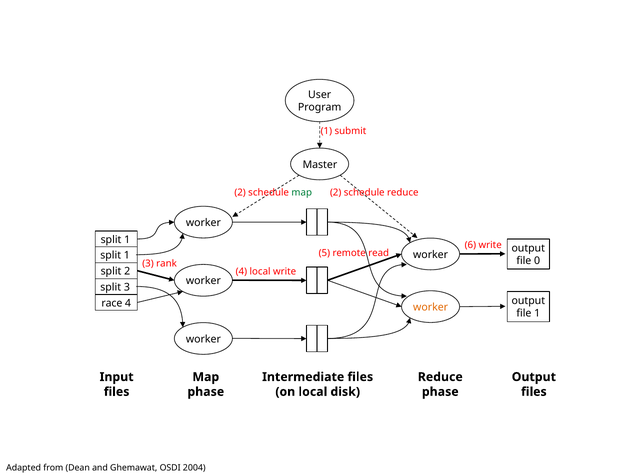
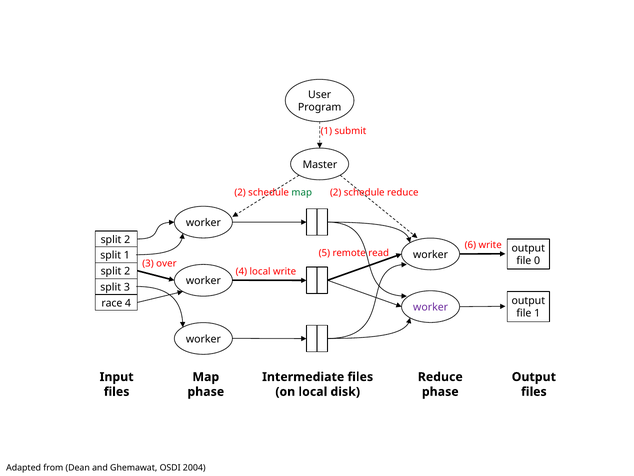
1 at (127, 239): 1 -> 2
rank: rank -> over
worker at (431, 307) colour: orange -> purple
